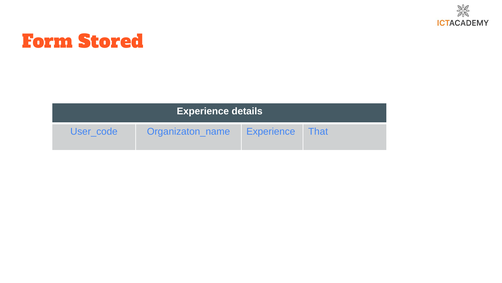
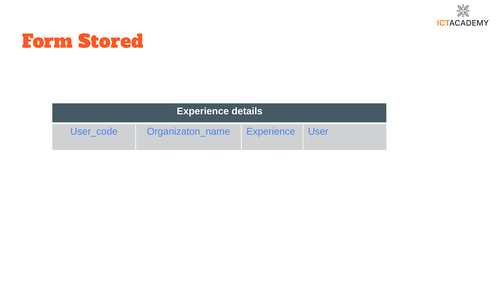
That: That -> User
